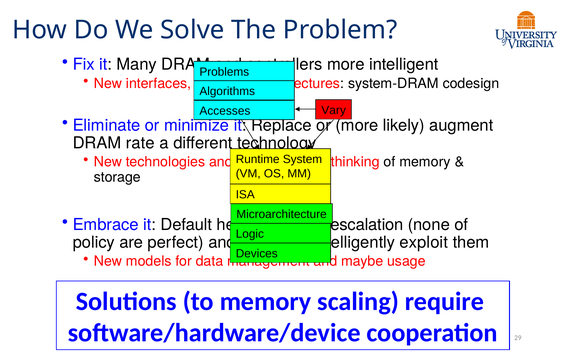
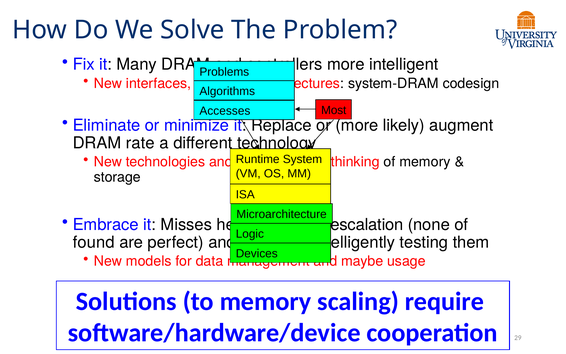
Vary: Vary -> Most
Default: Default -> Misses
policy: policy -> found
exploit: exploit -> testing
